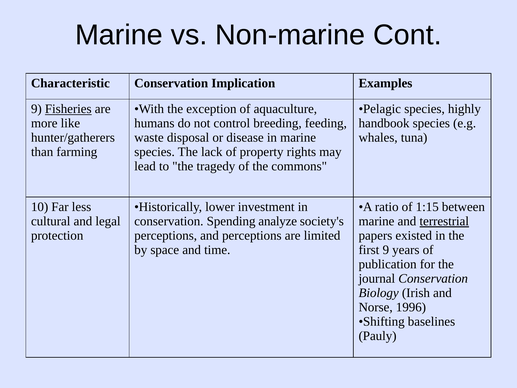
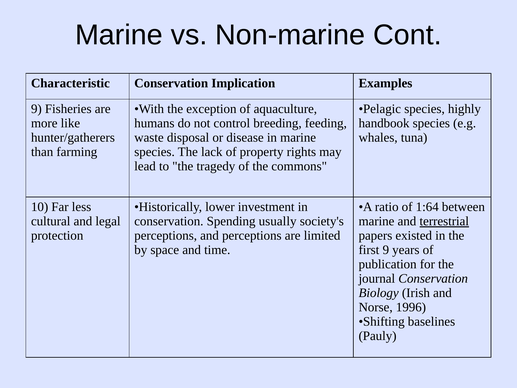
Fisheries underline: present -> none
1:15: 1:15 -> 1:64
analyze: analyze -> usually
